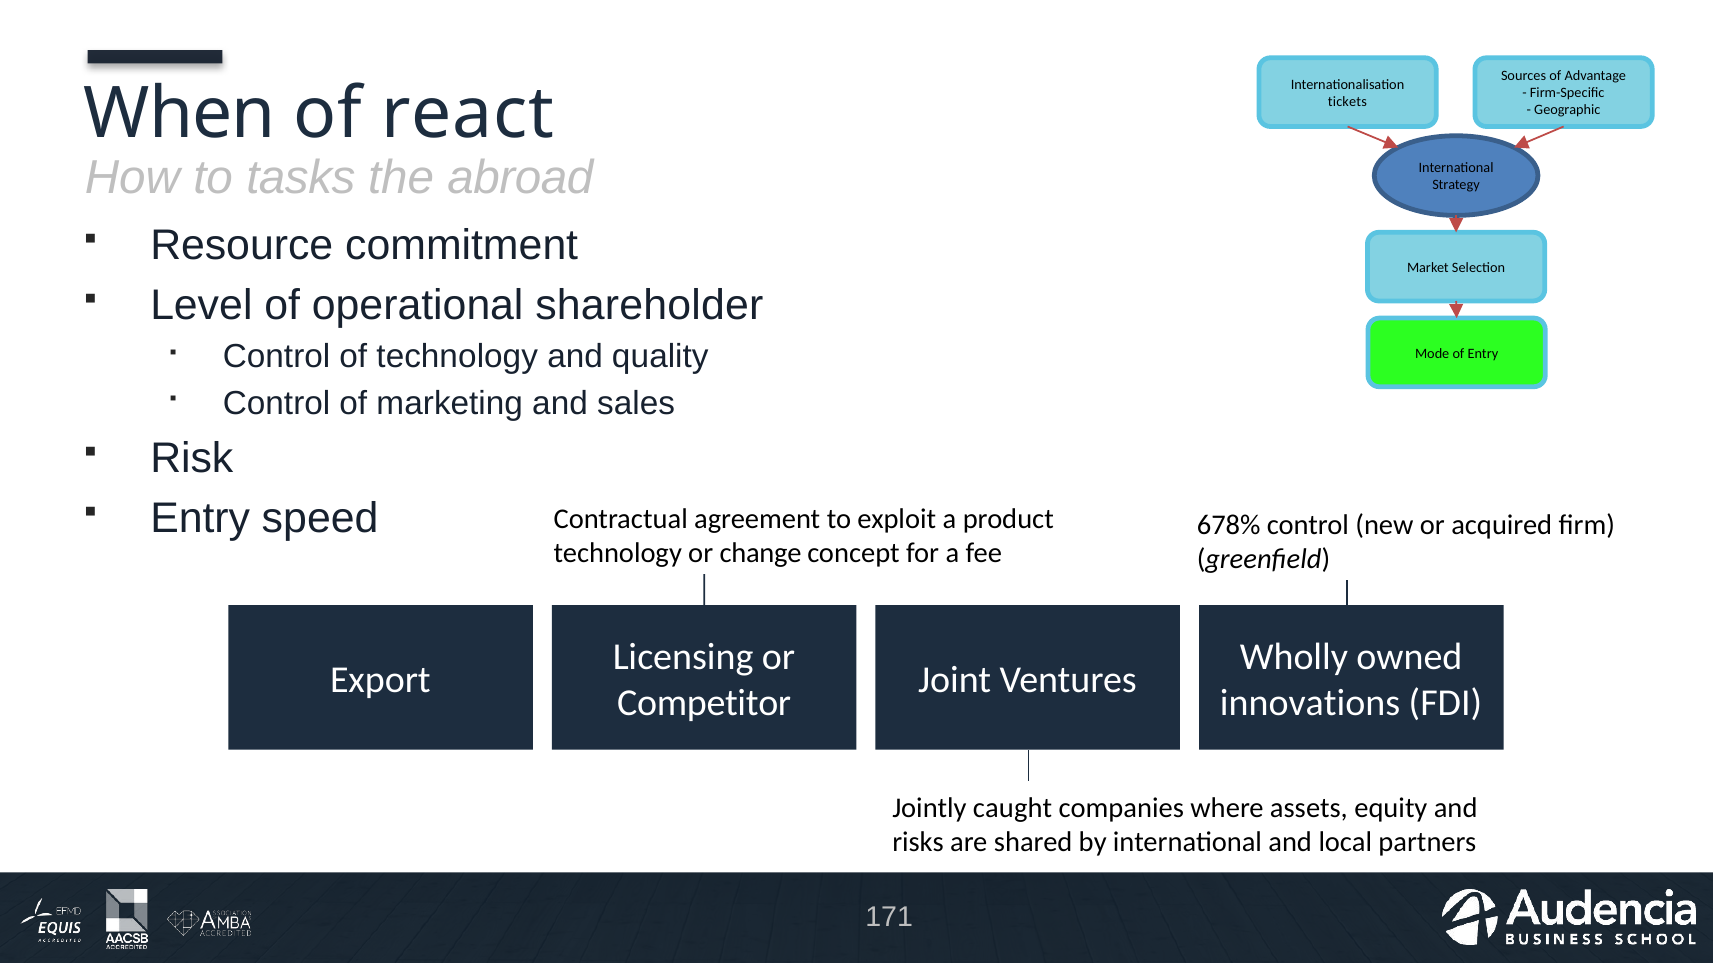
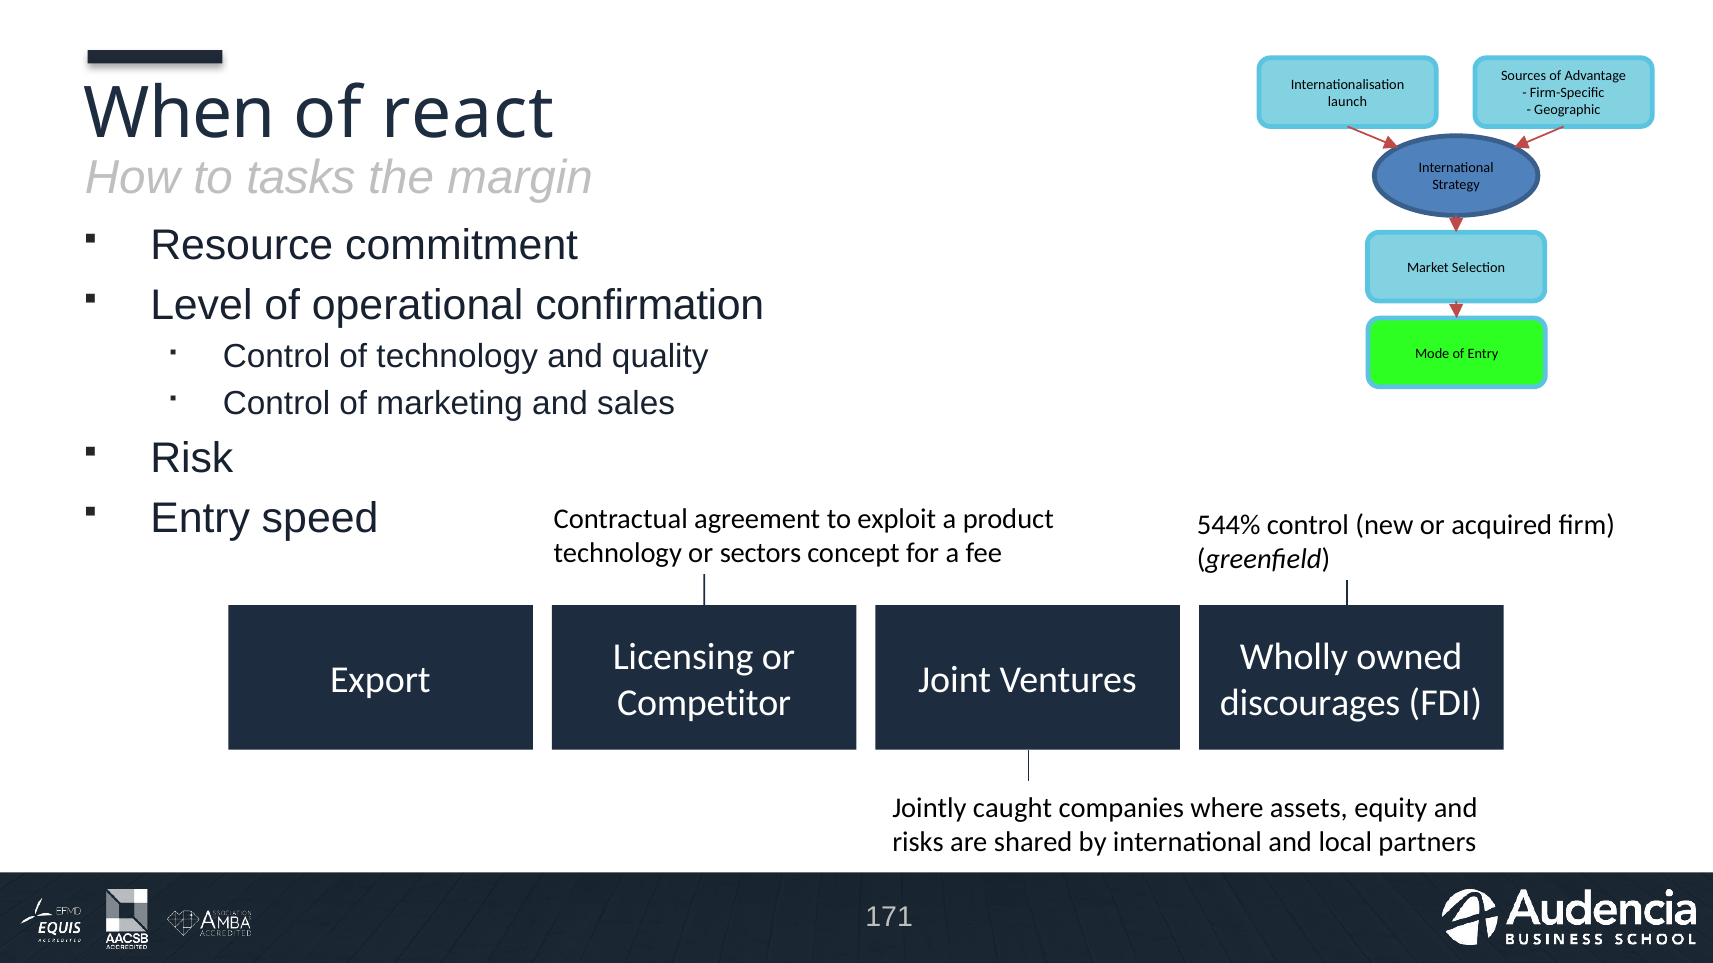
tickets: tickets -> launch
abroad: abroad -> margin
shareholder: shareholder -> confirmation
678%: 678% -> 544%
change: change -> sectors
innovations: innovations -> discourages
